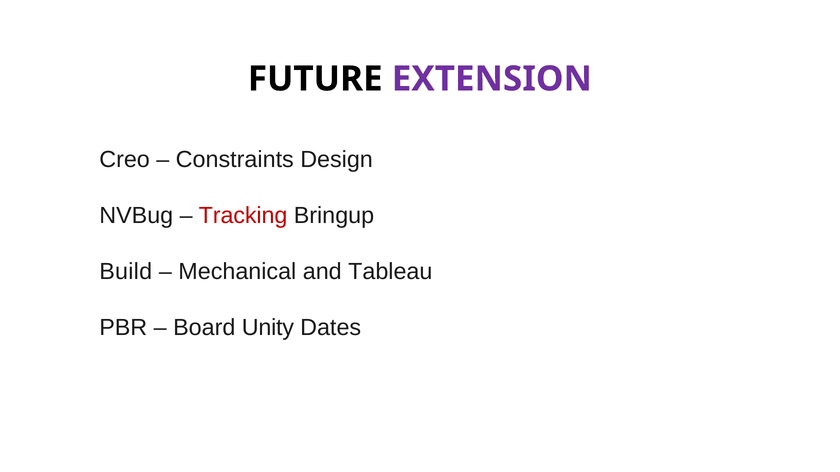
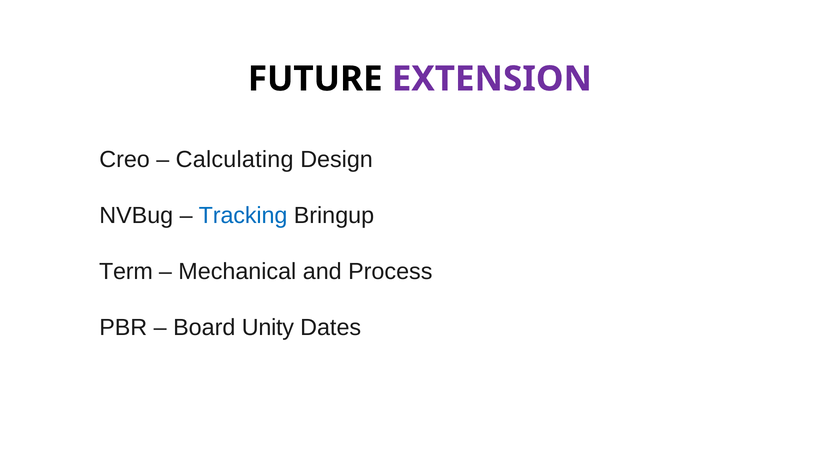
Constraints: Constraints -> Calculating
Tracking colour: red -> blue
Build: Build -> Term
Tableau: Tableau -> Process
